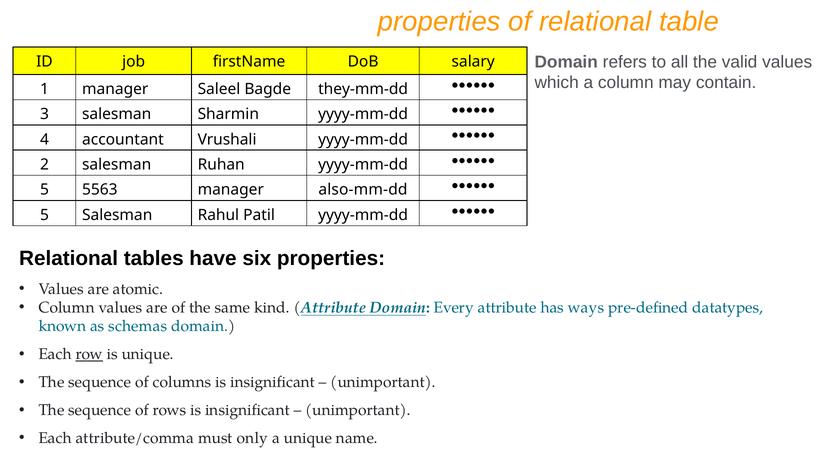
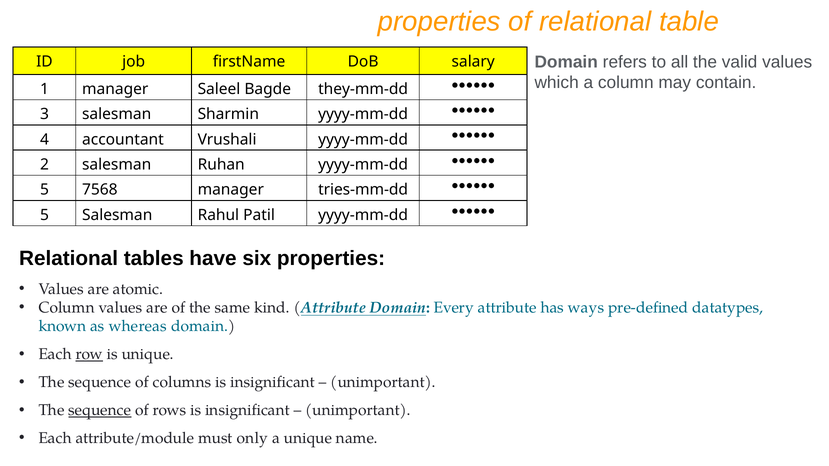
5563: 5563 -> 7568
also-mm-dd: also-mm-dd -> tries-mm-dd
schemas: schemas -> whereas
sequence at (100, 410) underline: none -> present
attribute/comma: attribute/comma -> attribute/module
